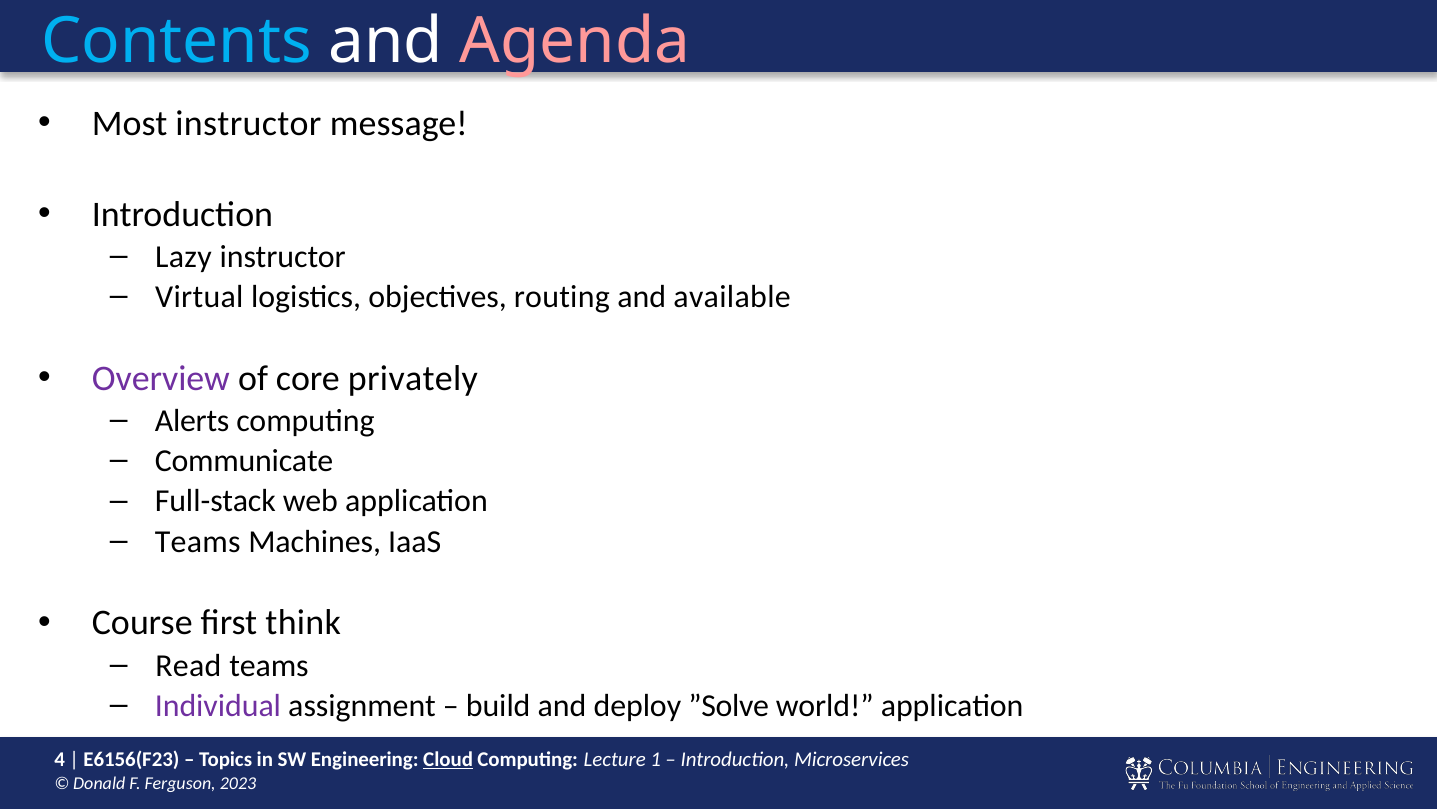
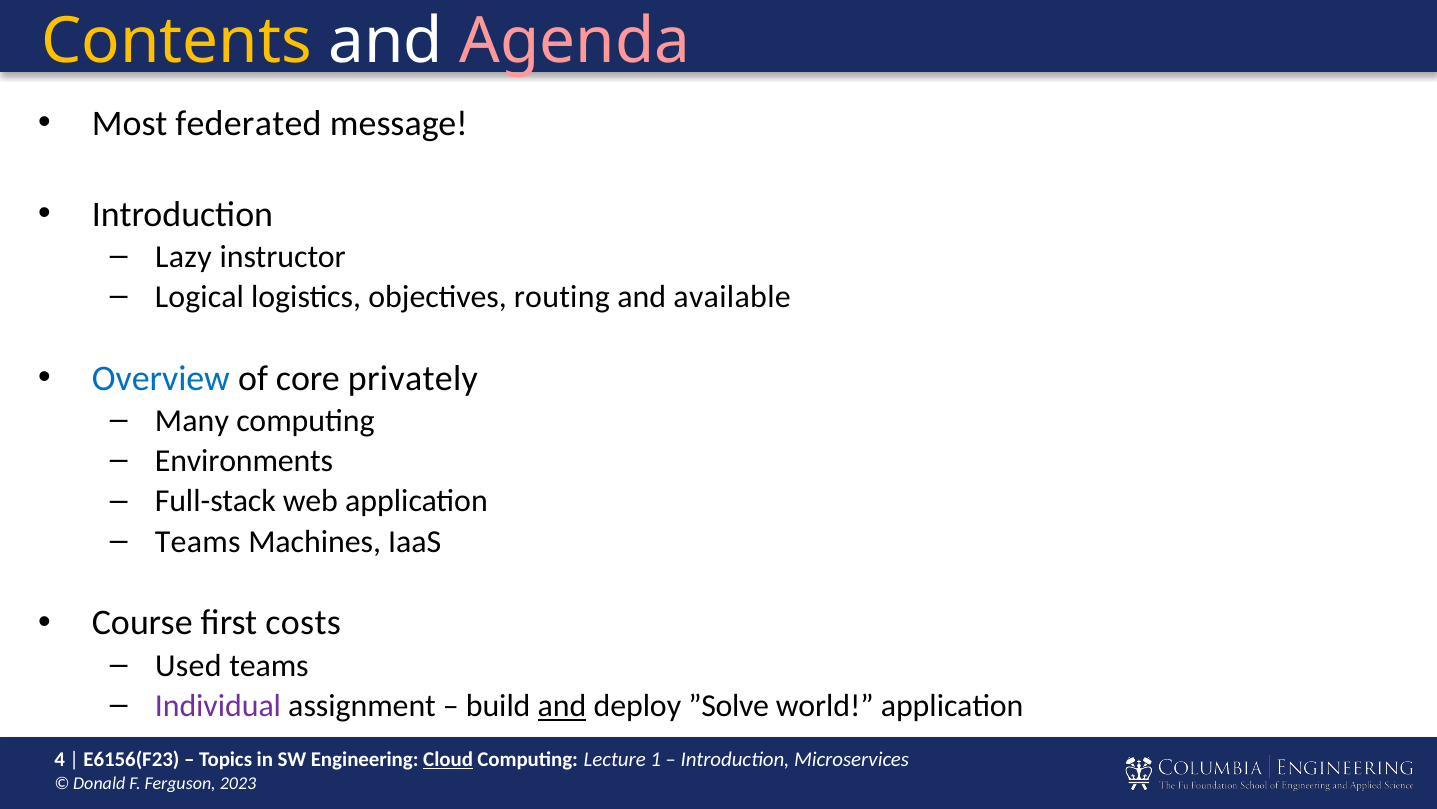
Contents colour: light blue -> yellow
Most instructor: instructor -> federated
Virtual: Virtual -> Logical
Overview colour: purple -> blue
Alerts: Alerts -> Many
Communicate: Communicate -> Environments
think: think -> costs
Read: Read -> Used
and at (562, 705) underline: none -> present
